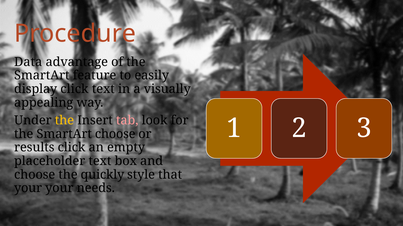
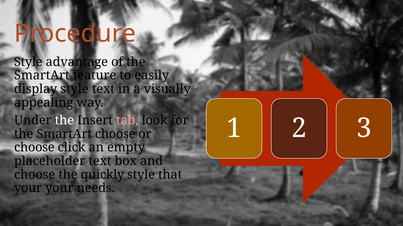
Data at (28, 62): Data -> Style
display click: click -> style
the at (64, 121) colour: yellow -> white
results at (34, 148): results -> choose
